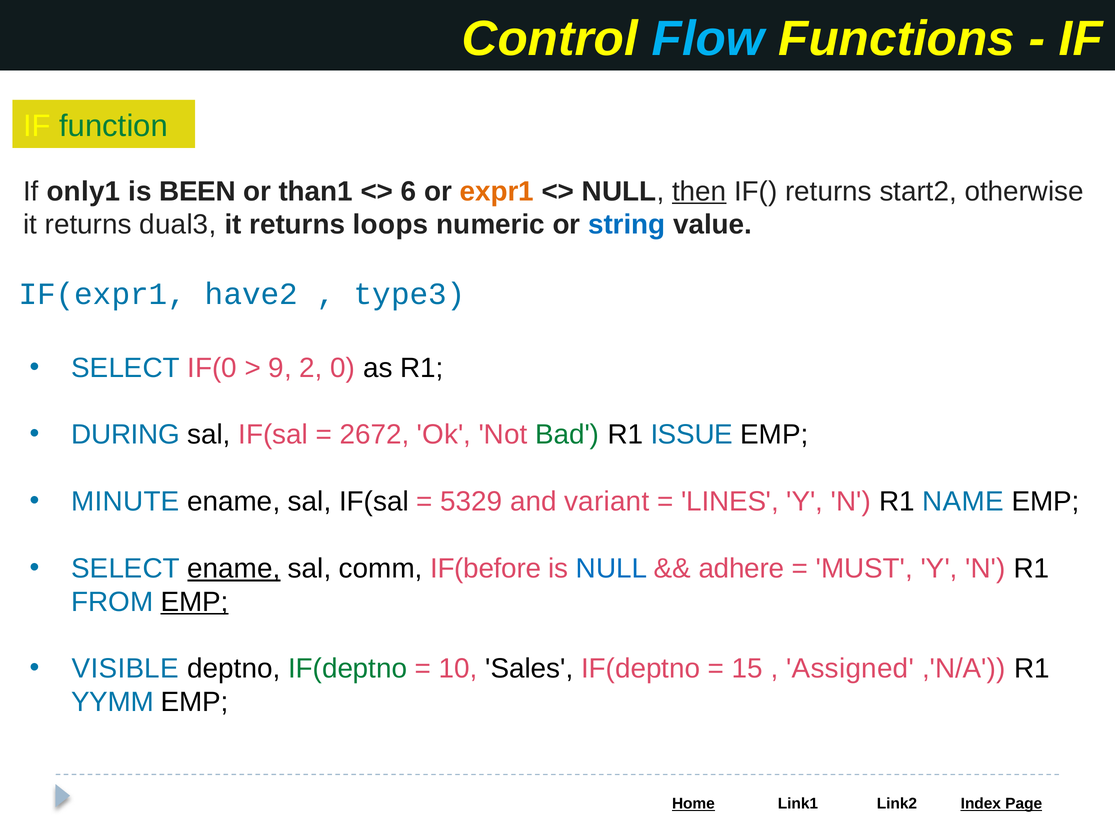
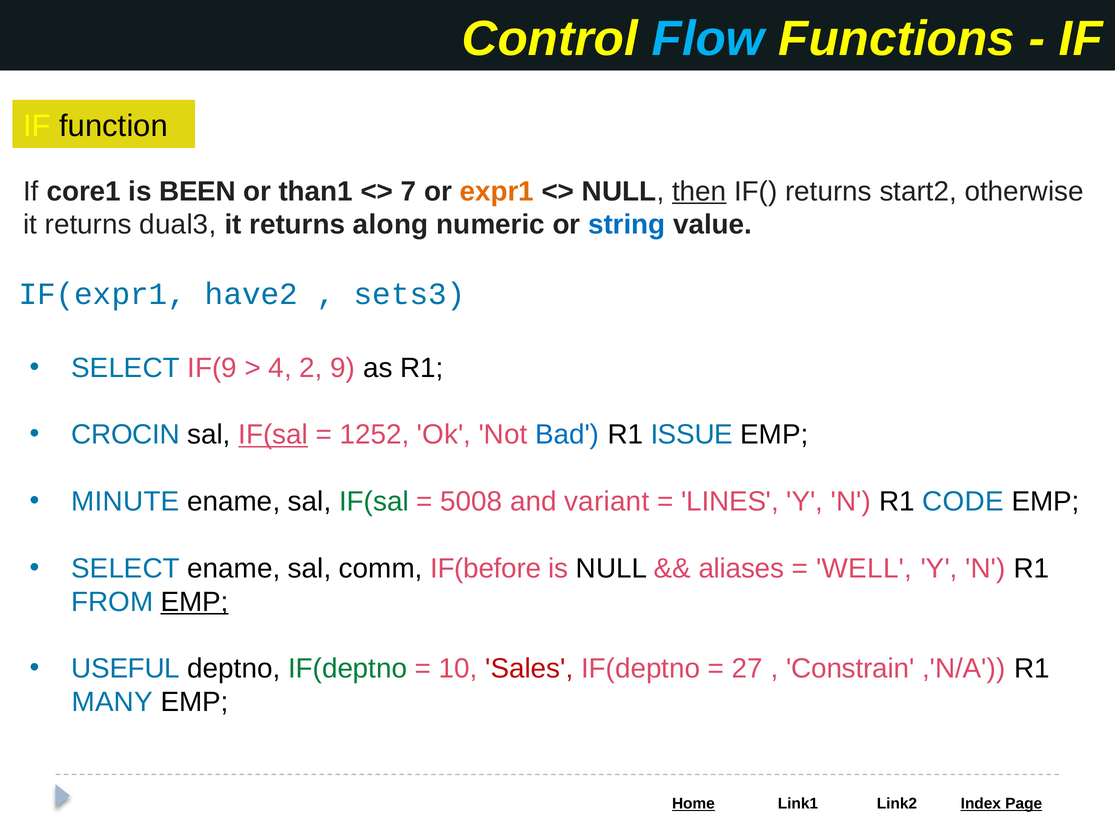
function colour: green -> black
only1: only1 -> core1
6: 6 -> 7
loops: loops -> along
type3: type3 -> sets3
IF(0: IF(0 -> IF(9
9: 9 -> 4
0: 0 -> 9
DURING: DURING -> CROCIN
IF(sal at (273, 435) underline: none -> present
2672: 2672 -> 1252
Bad colour: green -> blue
IF(sal at (374, 502) colour: black -> green
5329: 5329 -> 5008
NAME: NAME -> CODE
ename at (234, 569) underline: present -> none
NULL at (612, 569) colour: blue -> black
adhere: adhere -> aliases
MUST: MUST -> WELL
VISIBLE: VISIBLE -> USEFUL
Sales colour: black -> red
15: 15 -> 27
Assigned: Assigned -> Constrain
YYMM: YYMM -> MANY
